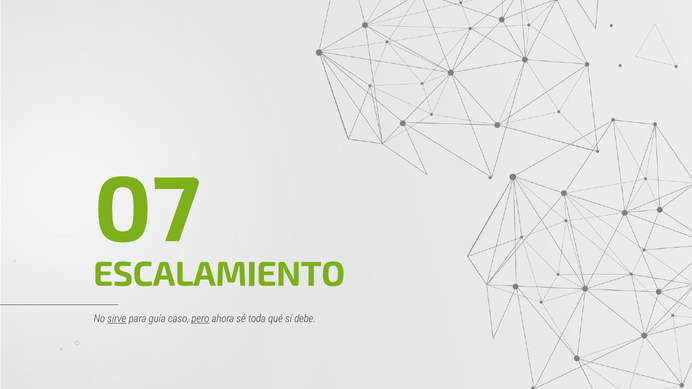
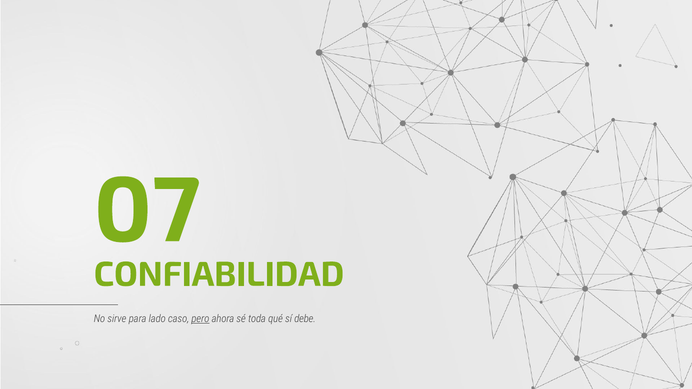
ESCALAMIENTO: ESCALAMIENTO -> CONFIABILIDAD
sirve underline: present -> none
guía: guía -> lado
